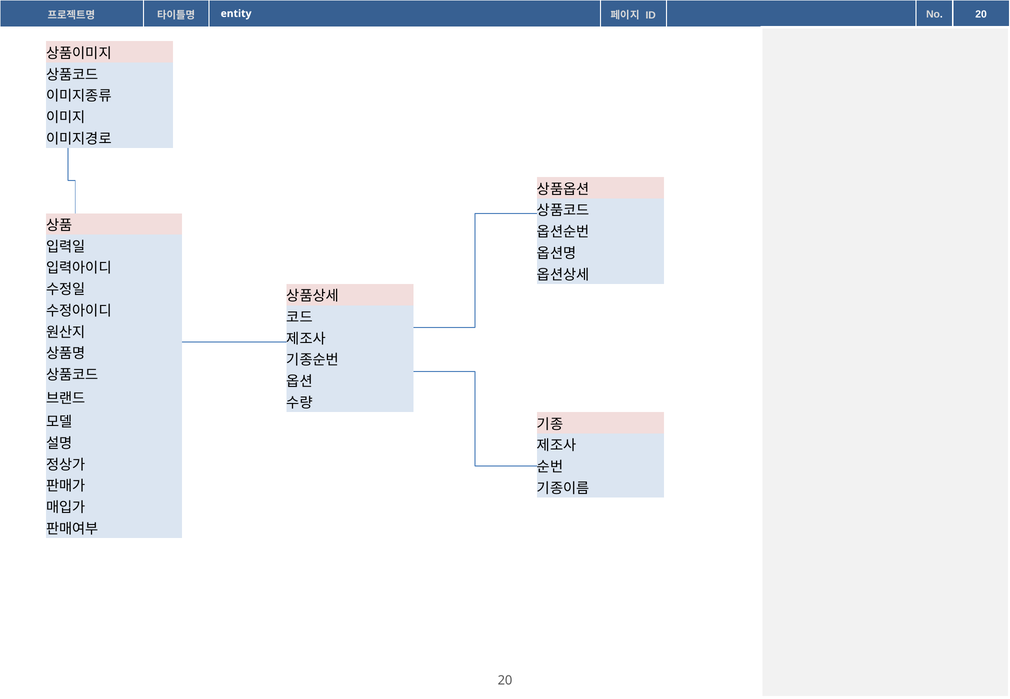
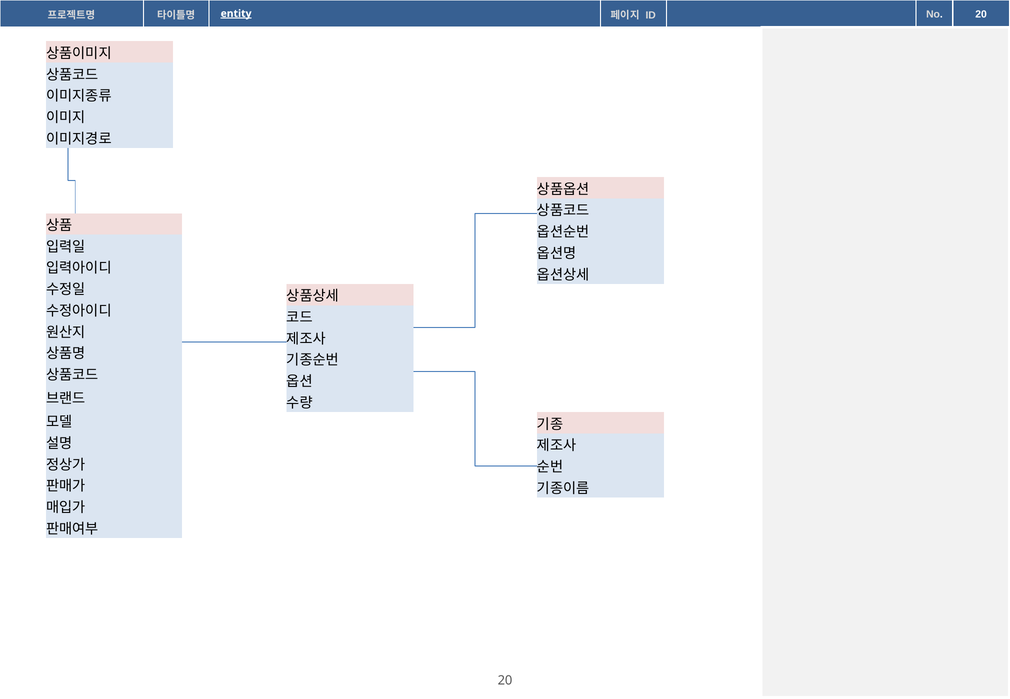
entity underline: none -> present
